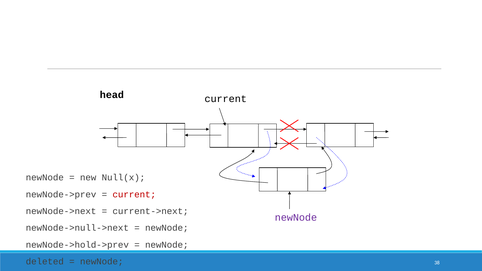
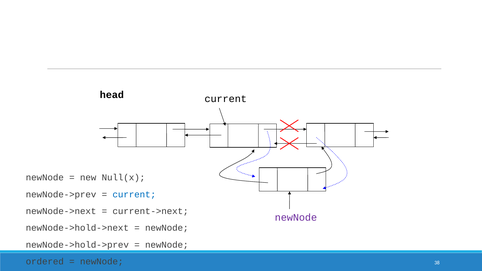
current at (134, 194) colour: red -> blue
newNode->null->next: newNode->null->next -> newNode->hold->next
deleted: deleted -> ordered
